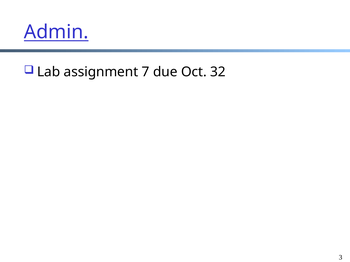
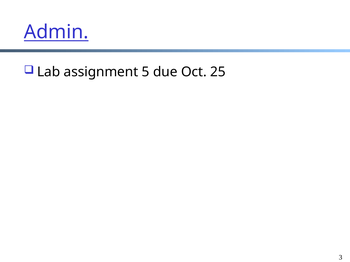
7: 7 -> 5
32: 32 -> 25
